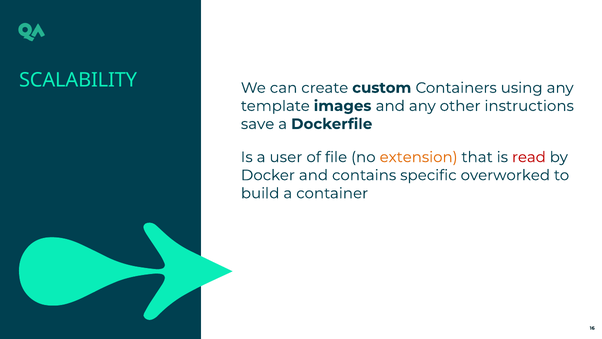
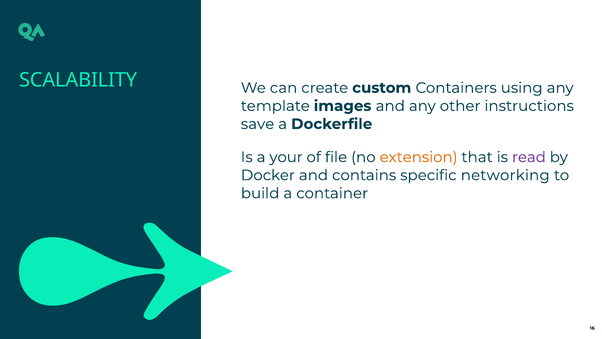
user: user -> your
read colour: red -> purple
overworked: overworked -> networking
